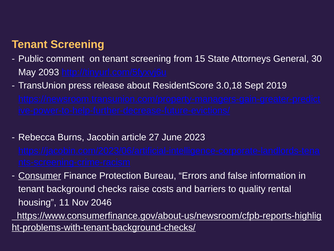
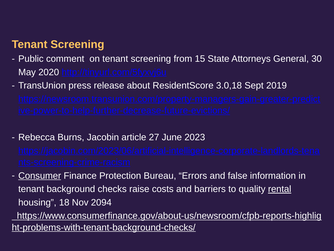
2093: 2093 -> 2020
rental underline: none -> present
11: 11 -> 18
2046: 2046 -> 2094
